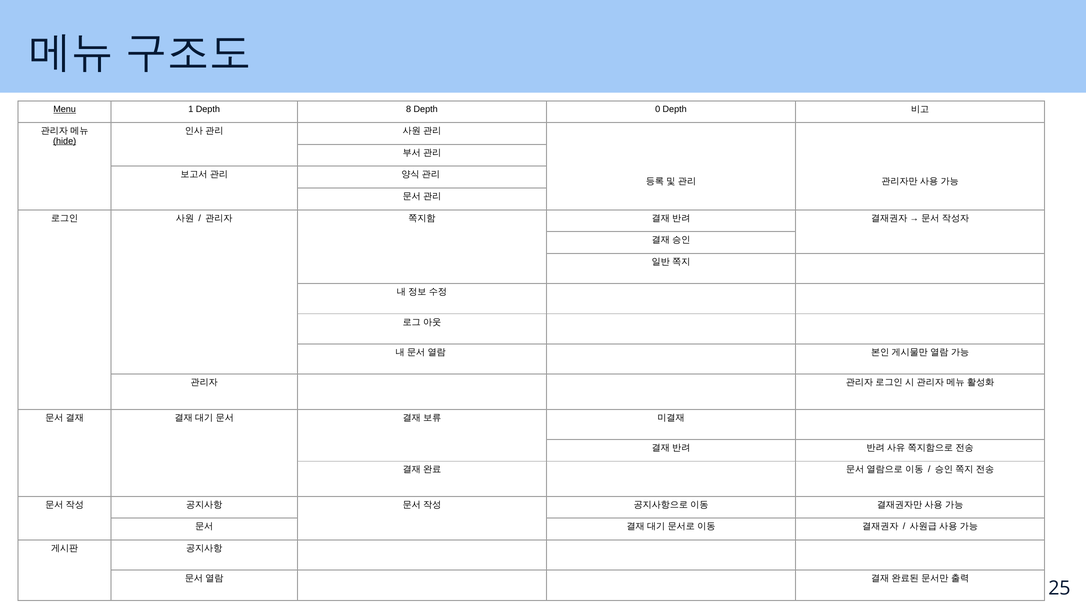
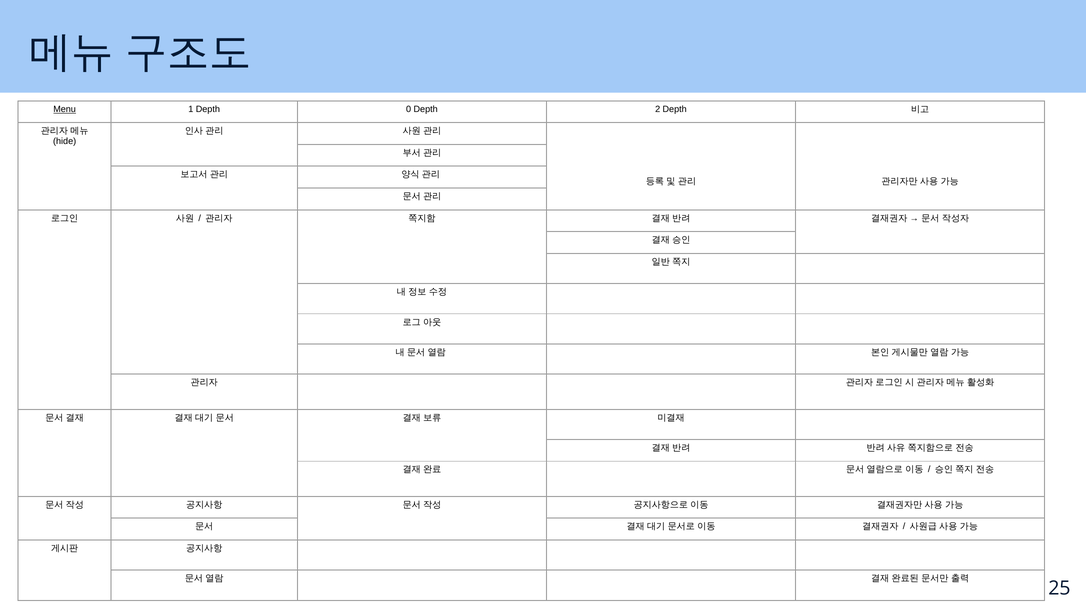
8: 8 -> 0
0: 0 -> 2
hide underline: present -> none
